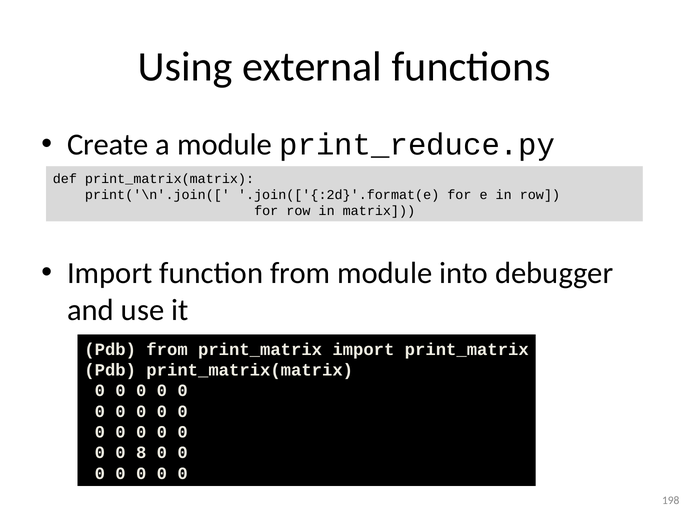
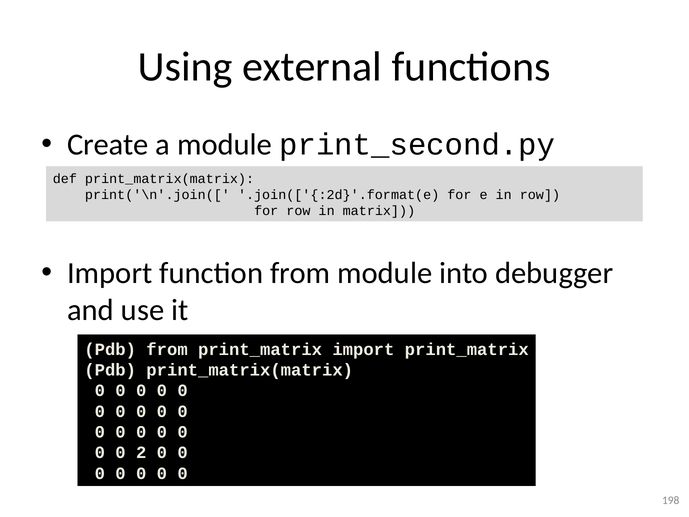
print_reduce.py: print_reduce.py -> print_second.py
8: 8 -> 2
